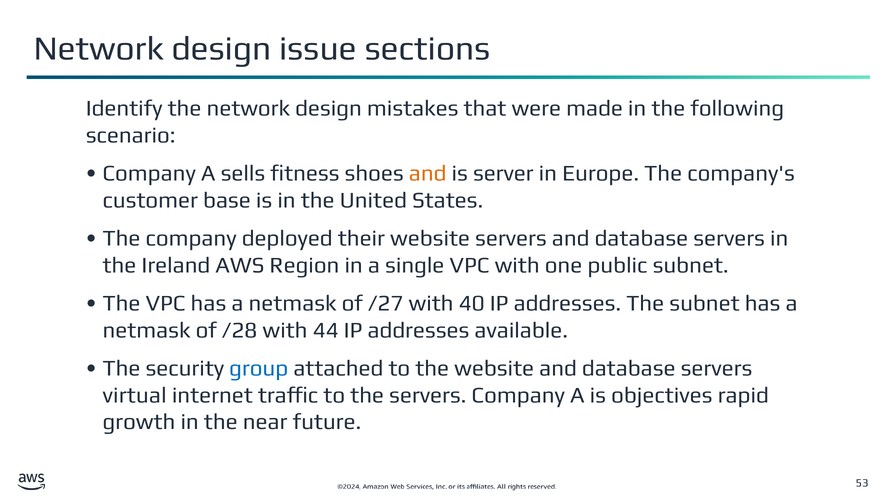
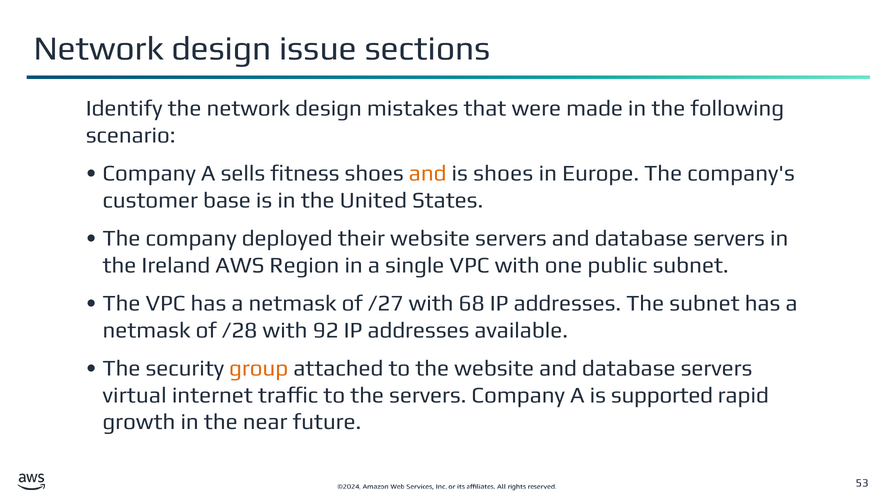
is server: server -> shoes
40: 40 -> 68
44: 44 -> 92
group colour: blue -> orange
objectives: objectives -> supported
